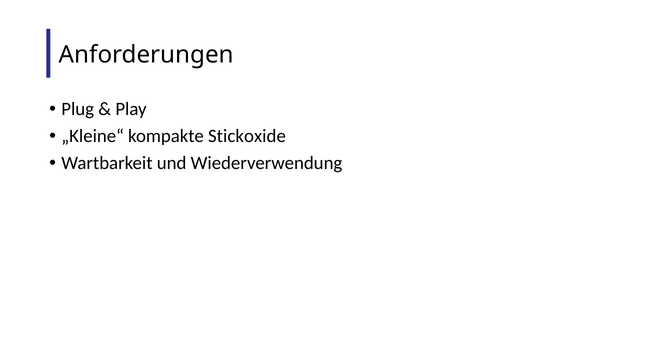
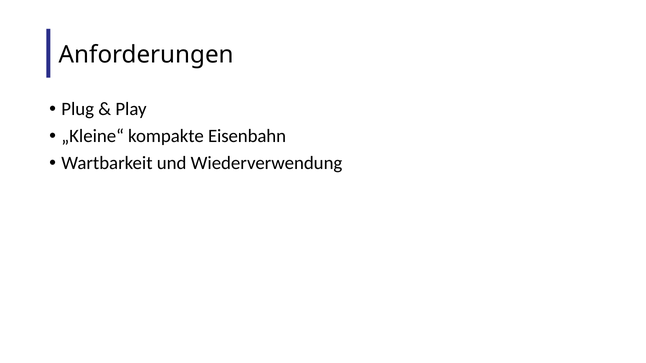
Stickoxide: Stickoxide -> Eisenbahn
